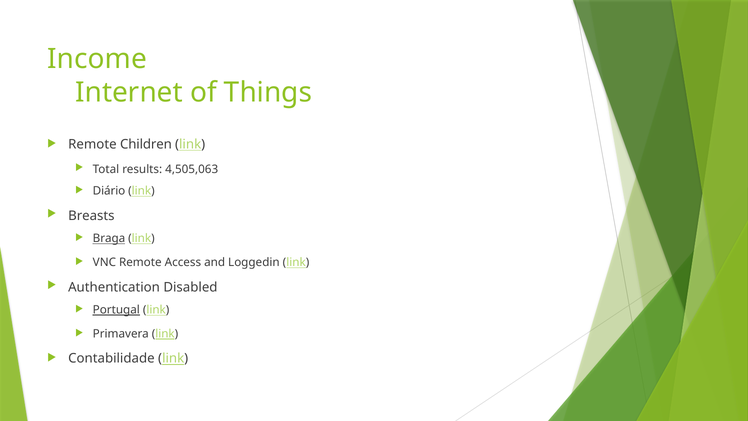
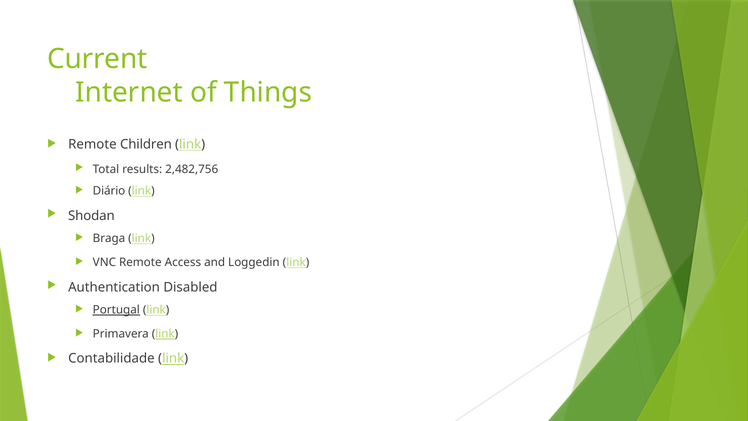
Income: Income -> Current
4,505,063: 4,505,063 -> 2,482,756
Breasts: Breasts -> Shodan
Braga underline: present -> none
